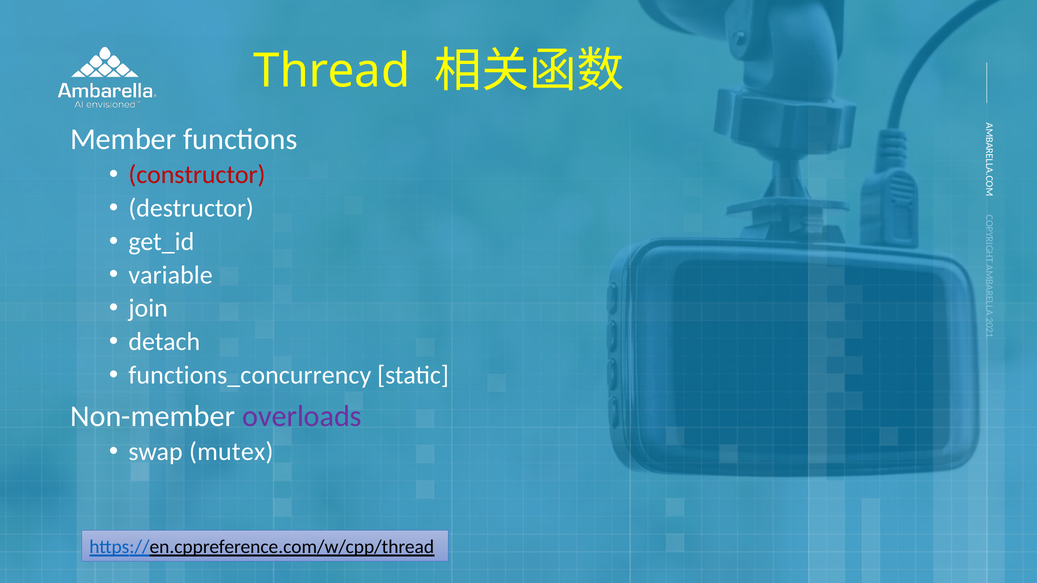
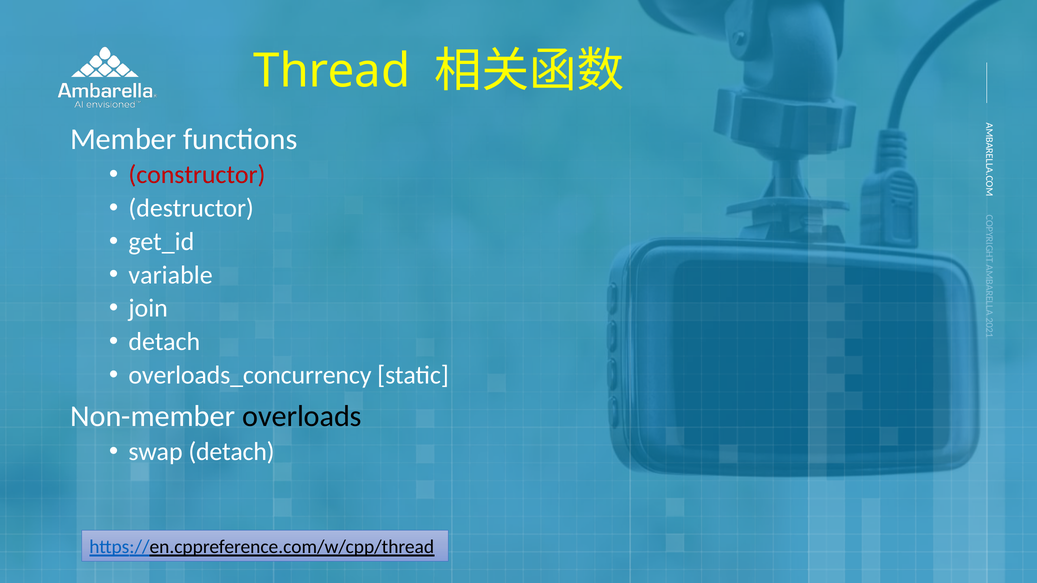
functions_concurrency: functions_concurrency -> overloads_concurrency
overloads colour: purple -> black
swap mutex: mutex -> detach
